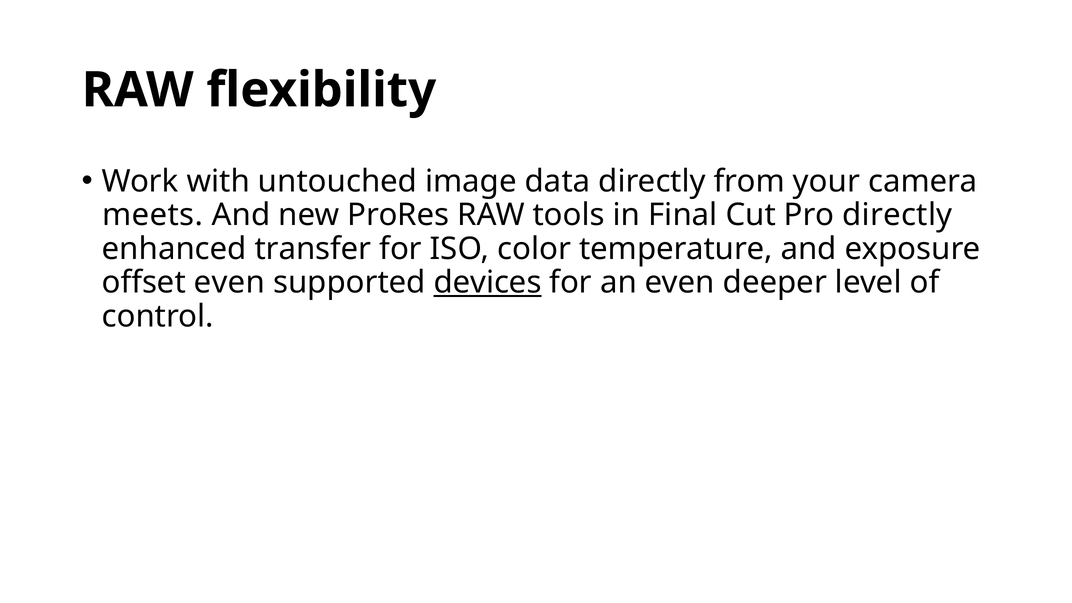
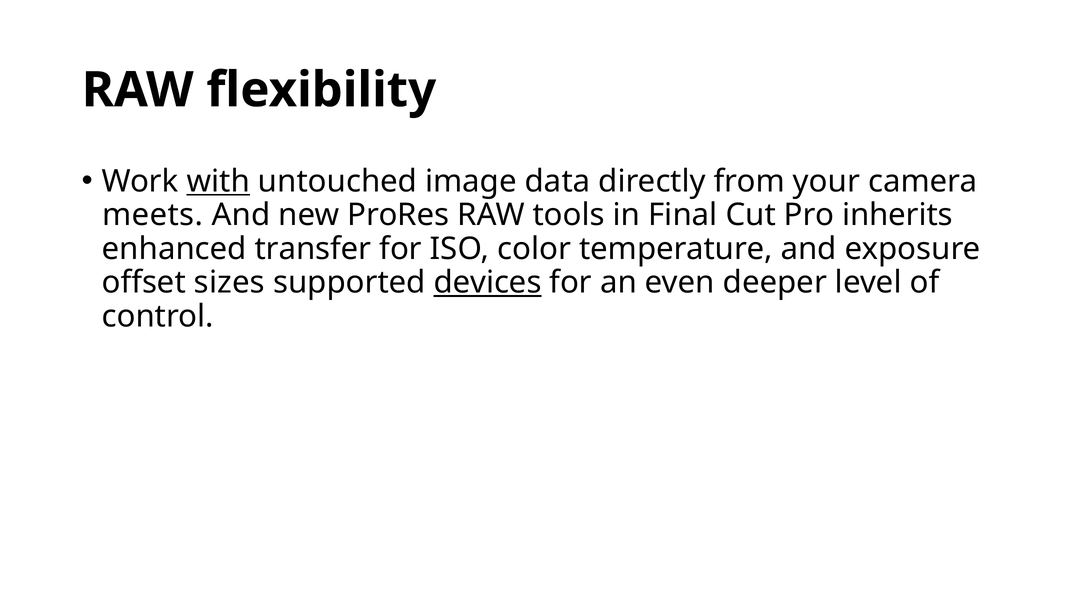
with underline: none -> present
Pro directly: directly -> inherits
offset even: even -> sizes
